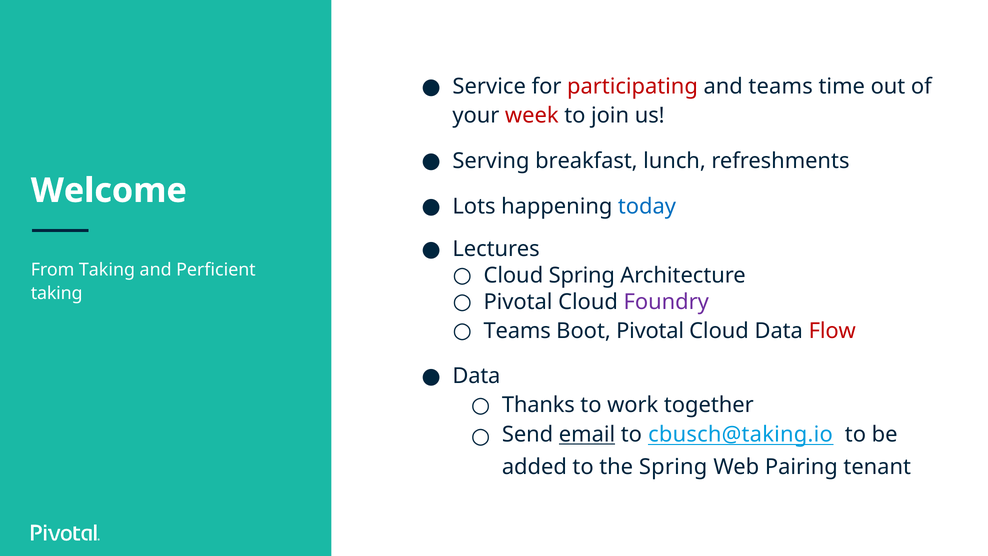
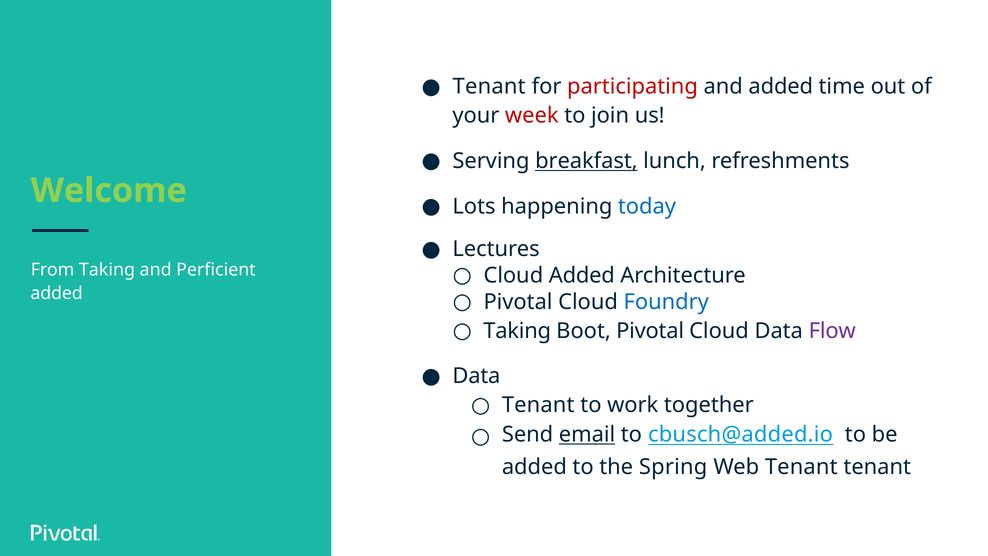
Service at (489, 87): Service -> Tenant
and teams: teams -> added
breakfast underline: none -> present
Welcome colour: white -> light green
Cloud Spring: Spring -> Added
taking at (57, 293): taking -> added
Foundry colour: purple -> blue
Teams at (517, 331): Teams -> Taking
Flow colour: red -> purple
Thanks at (538, 405): Thanks -> Tenant
cbusch@taking.io: cbusch@taking.io -> cbusch@added.io
Web Pairing: Pairing -> Tenant
